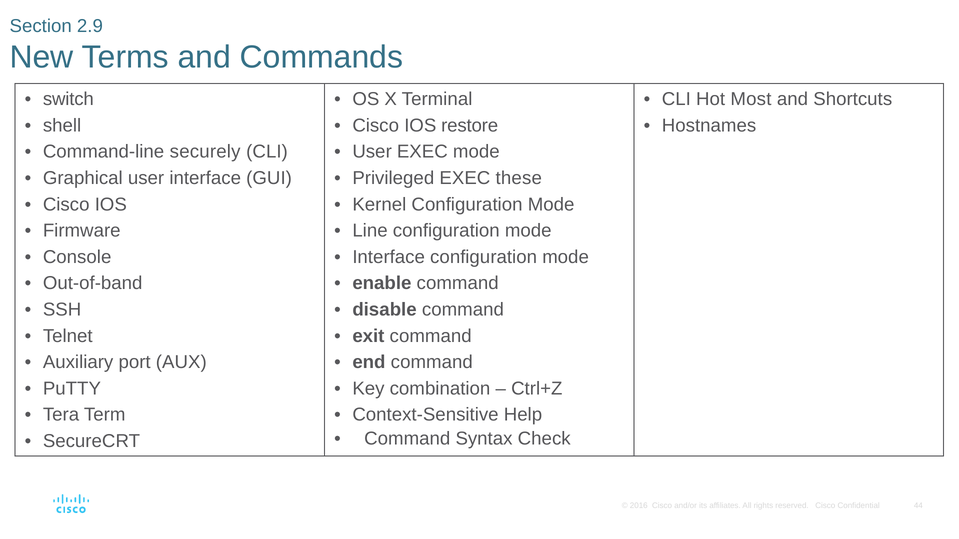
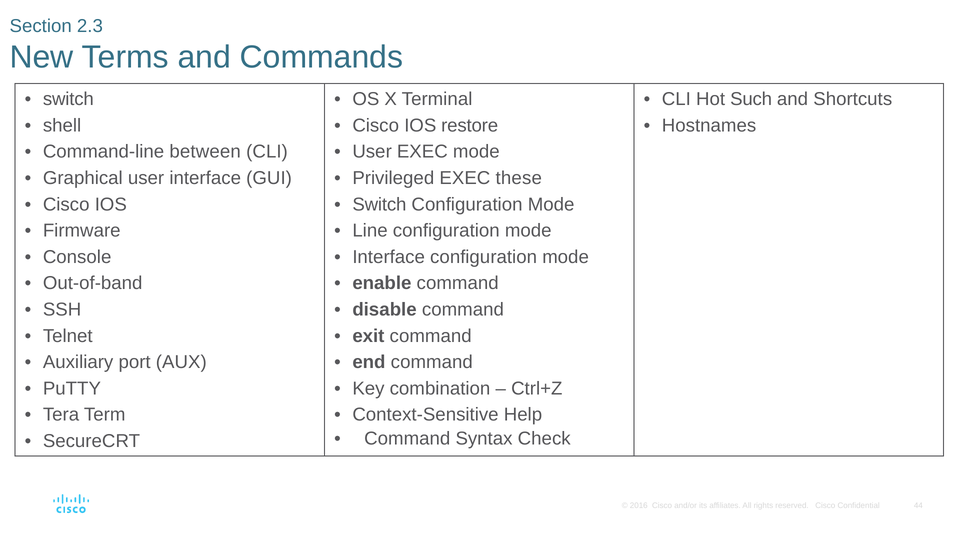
2.9: 2.9 -> 2.3
Most: Most -> Such
securely: securely -> between
Kernel at (379, 205): Kernel -> Switch
